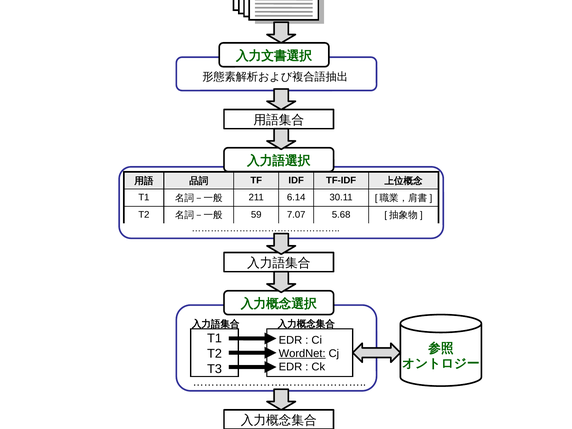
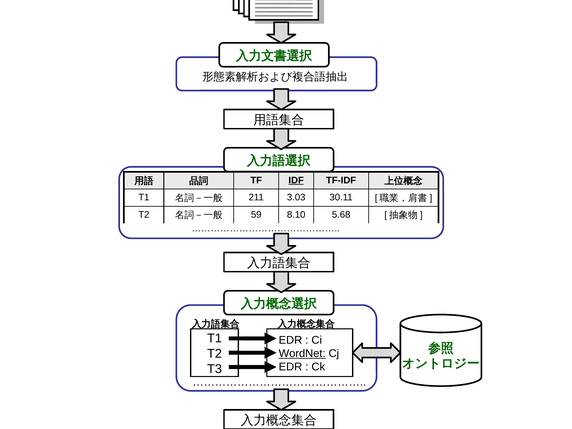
IDF underline: none -> present
6.14: 6.14 -> 3.03
7.07: 7.07 -> 8.10
